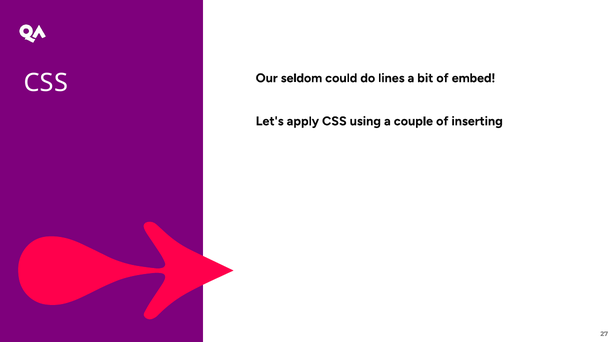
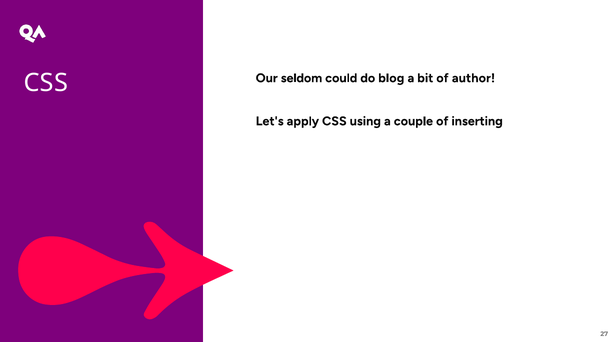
lines: lines -> blog
embed: embed -> author
